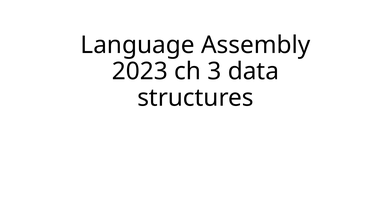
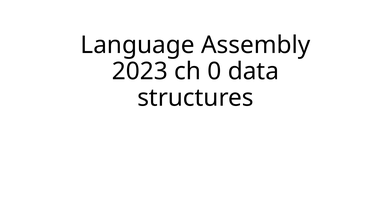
3: 3 -> 0
